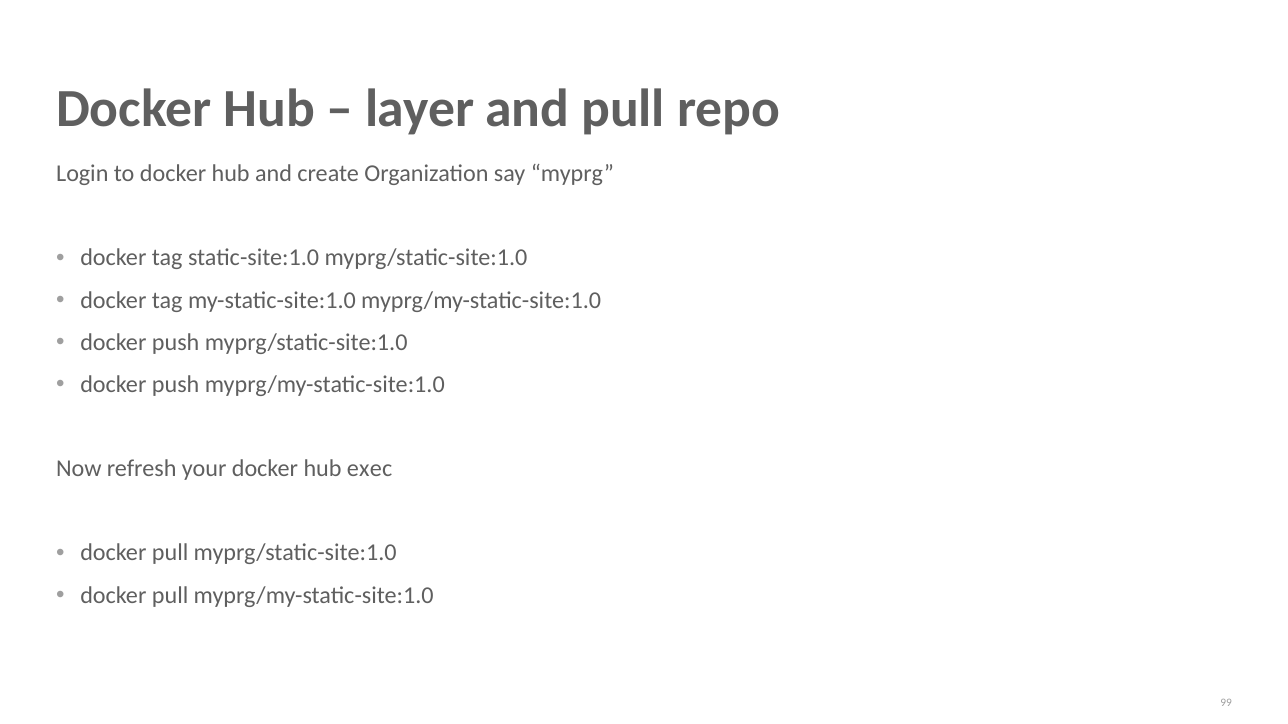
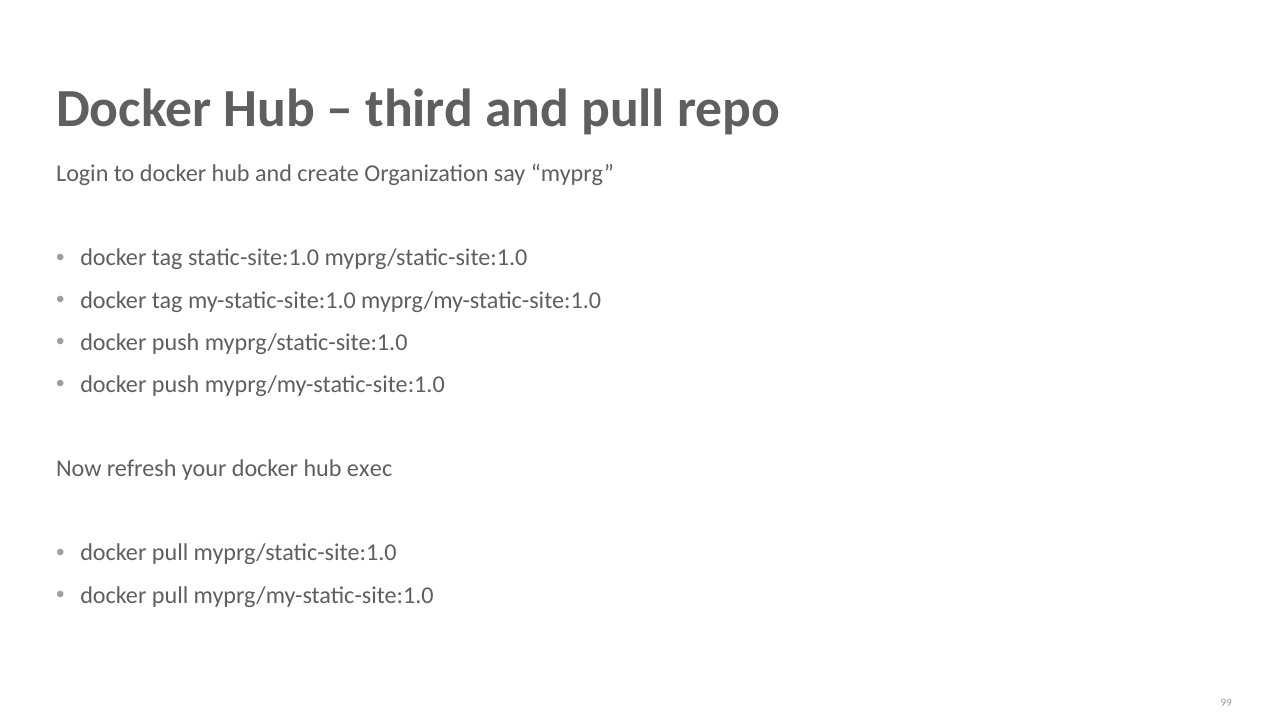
layer: layer -> third
